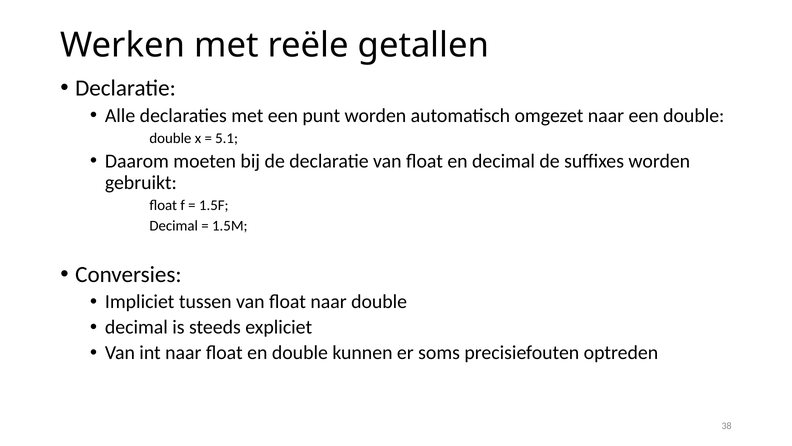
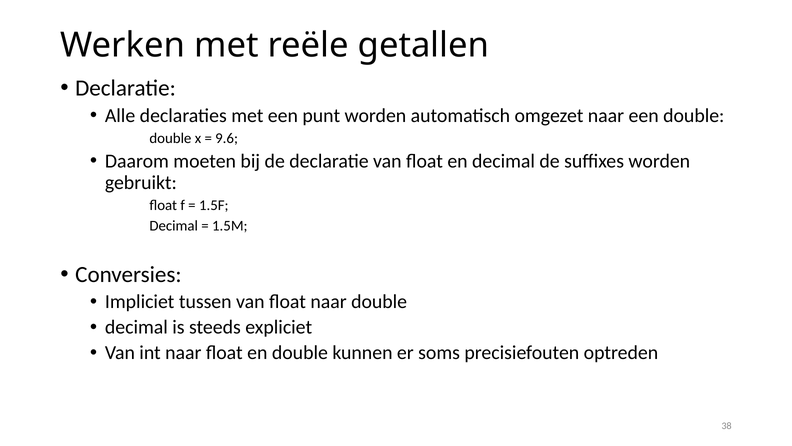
5.1: 5.1 -> 9.6
